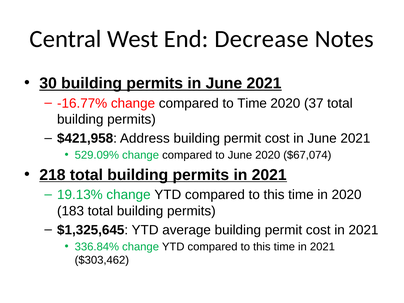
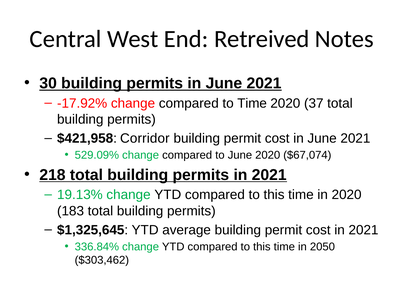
Decrease: Decrease -> Retreived
-16.77%: -16.77% -> -17.92%
Address: Address -> Corridor
time in 2021: 2021 -> 2050
